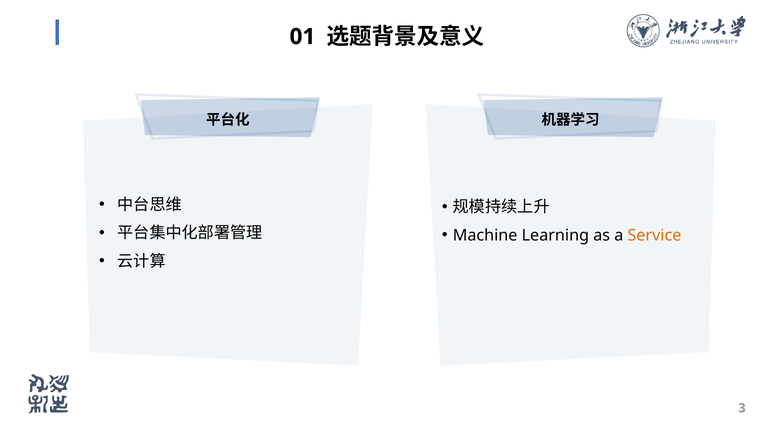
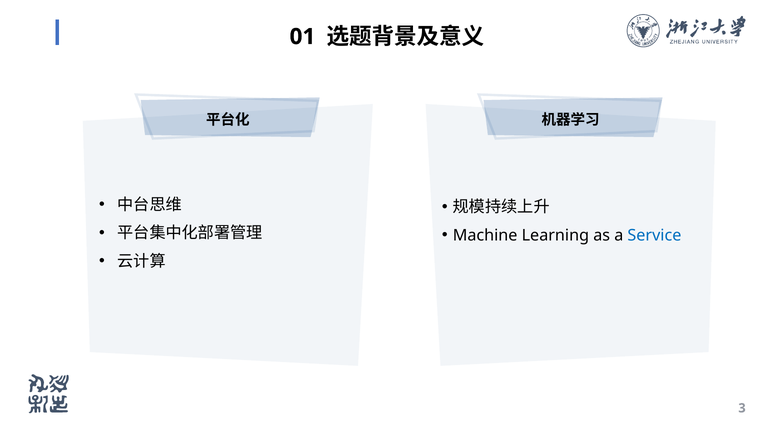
Service colour: orange -> blue
